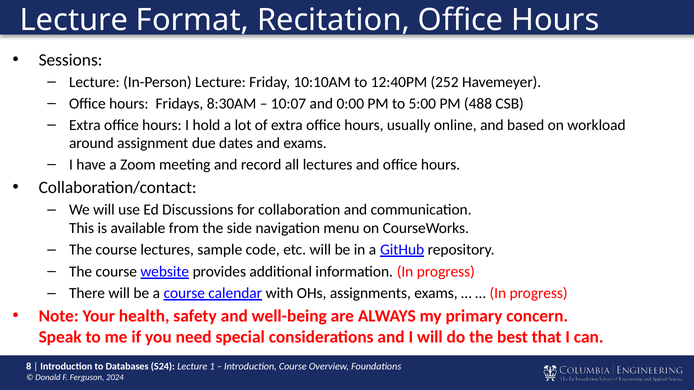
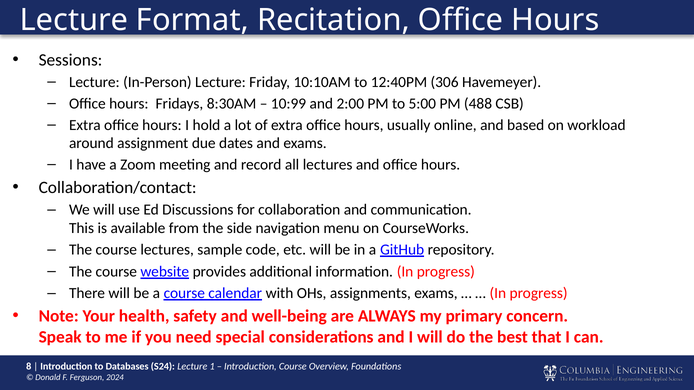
252: 252 -> 306
10:07: 10:07 -> 10:99
0:00: 0:00 -> 2:00
